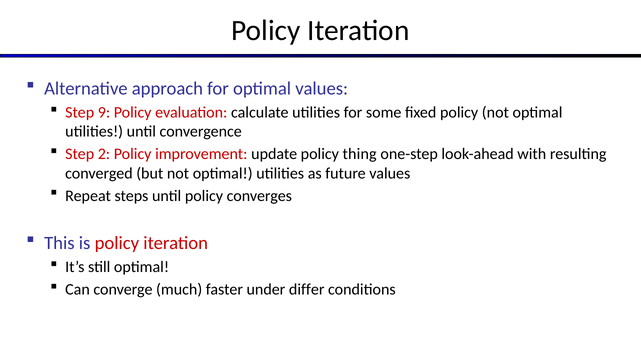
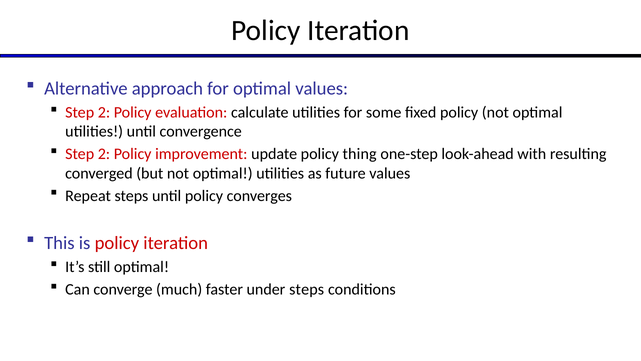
9 at (104, 112): 9 -> 2
under differ: differ -> steps
